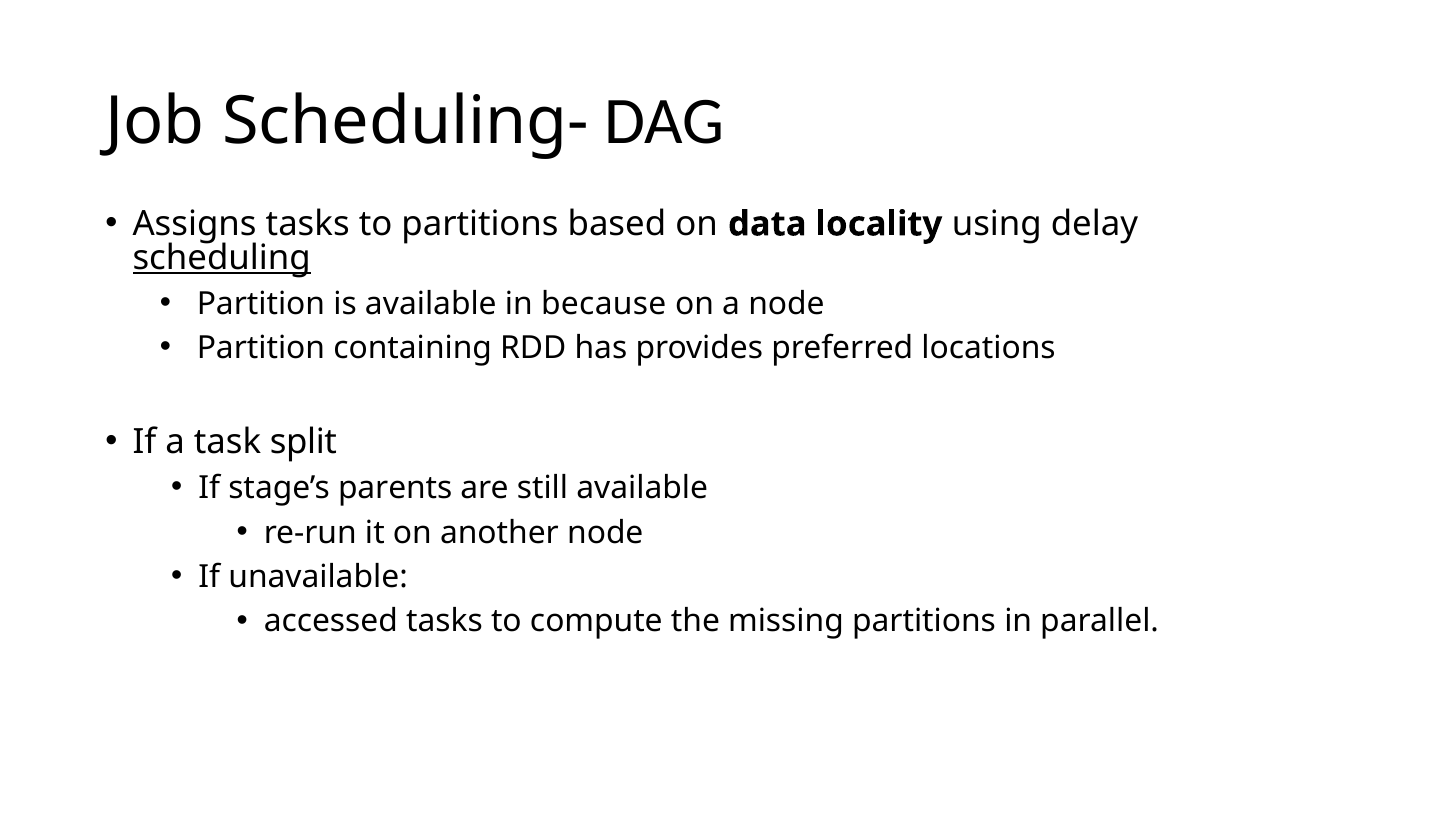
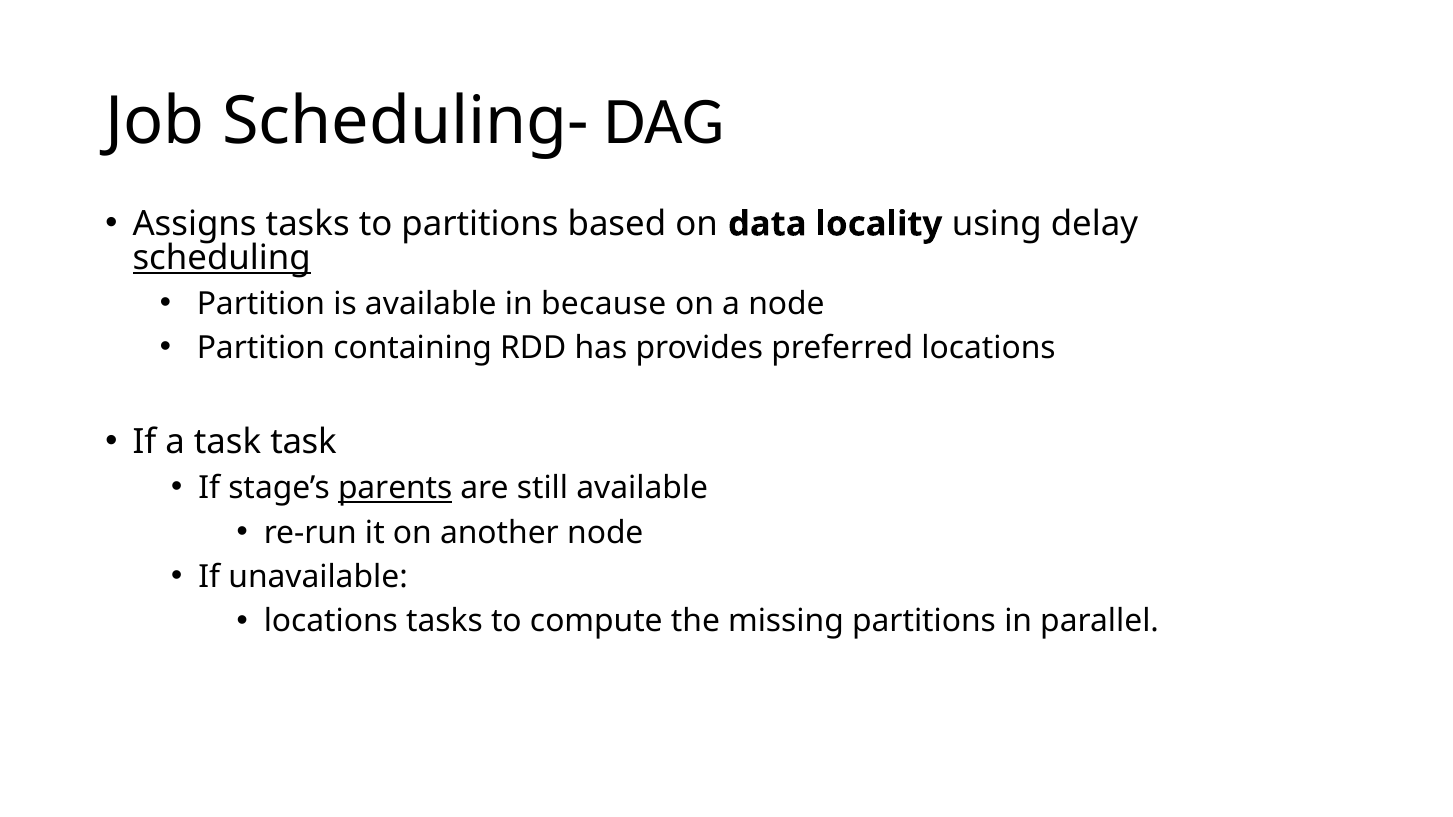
task split: split -> task
parents underline: none -> present
accessed at (331, 622): accessed -> locations
